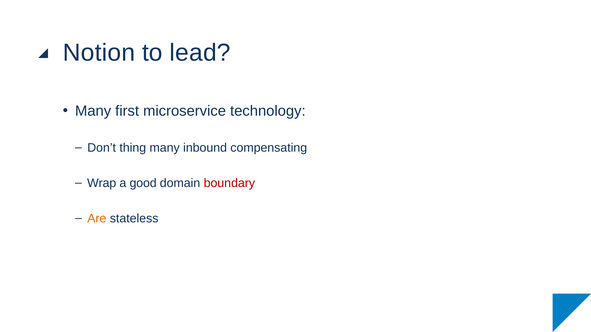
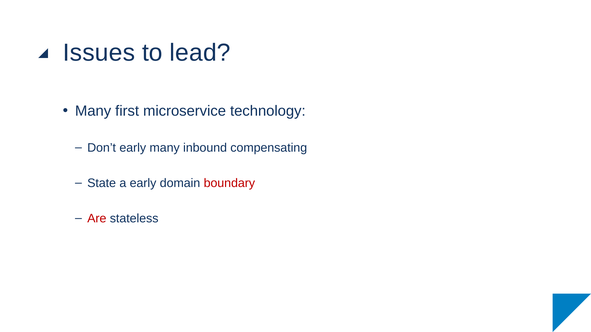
Notion: Notion -> Issues
Don’t thing: thing -> early
Wrap: Wrap -> State
a good: good -> early
Are colour: orange -> red
